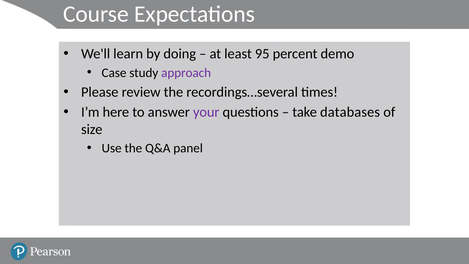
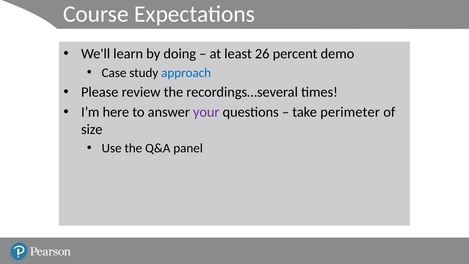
95: 95 -> 26
approach colour: purple -> blue
databases: databases -> perimeter
